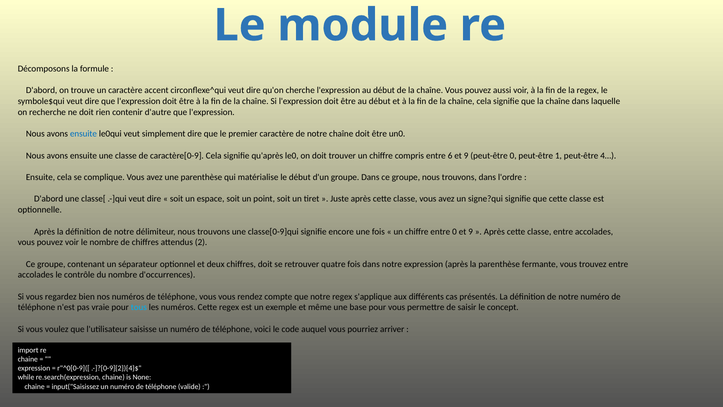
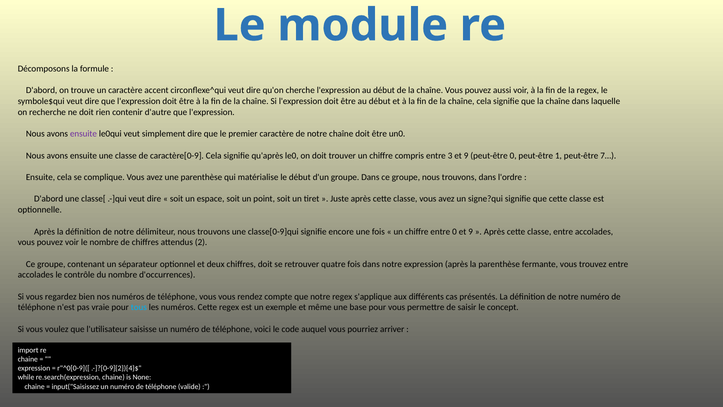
ensuite at (83, 134) colour: blue -> purple
6: 6 -> 3
4…: 4… -> 7…
